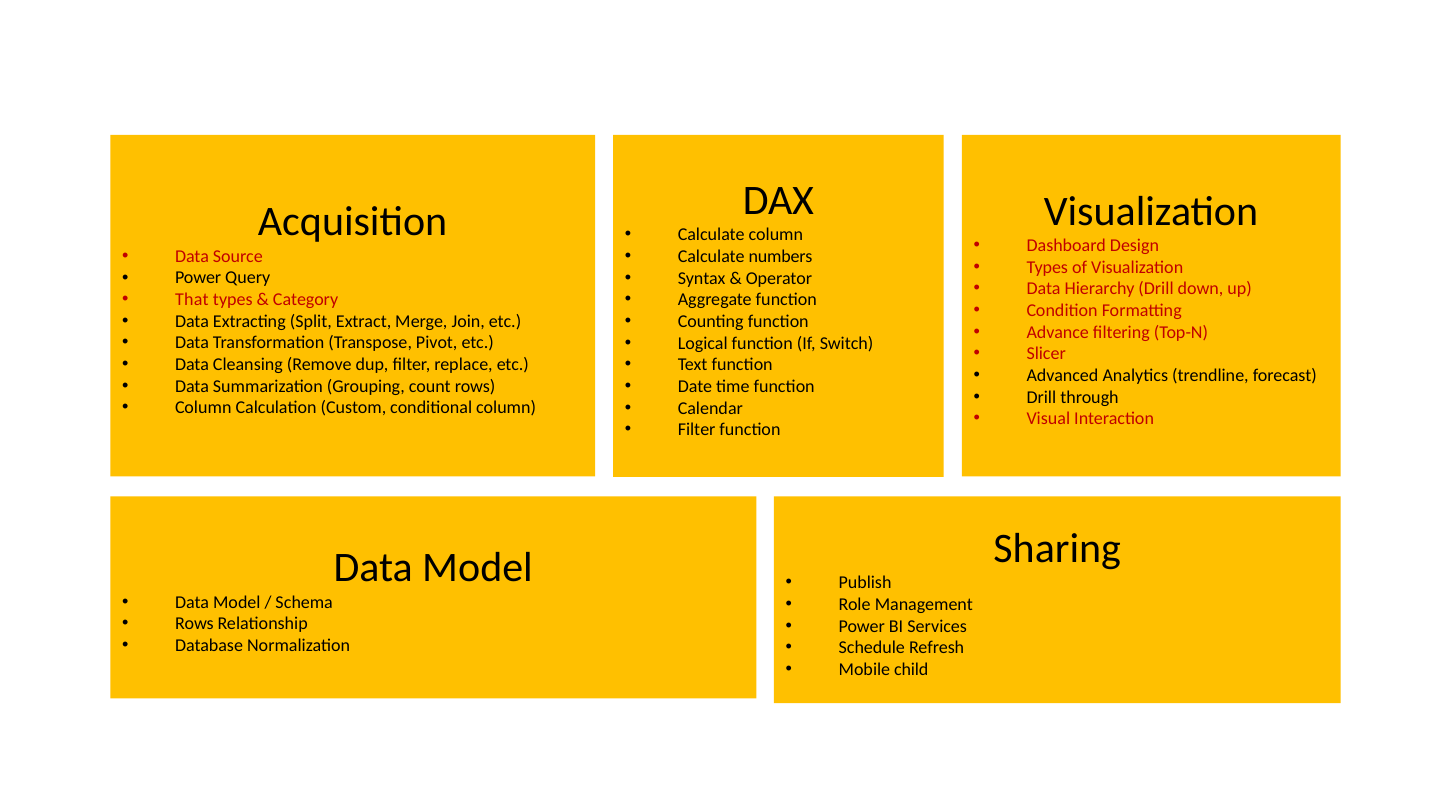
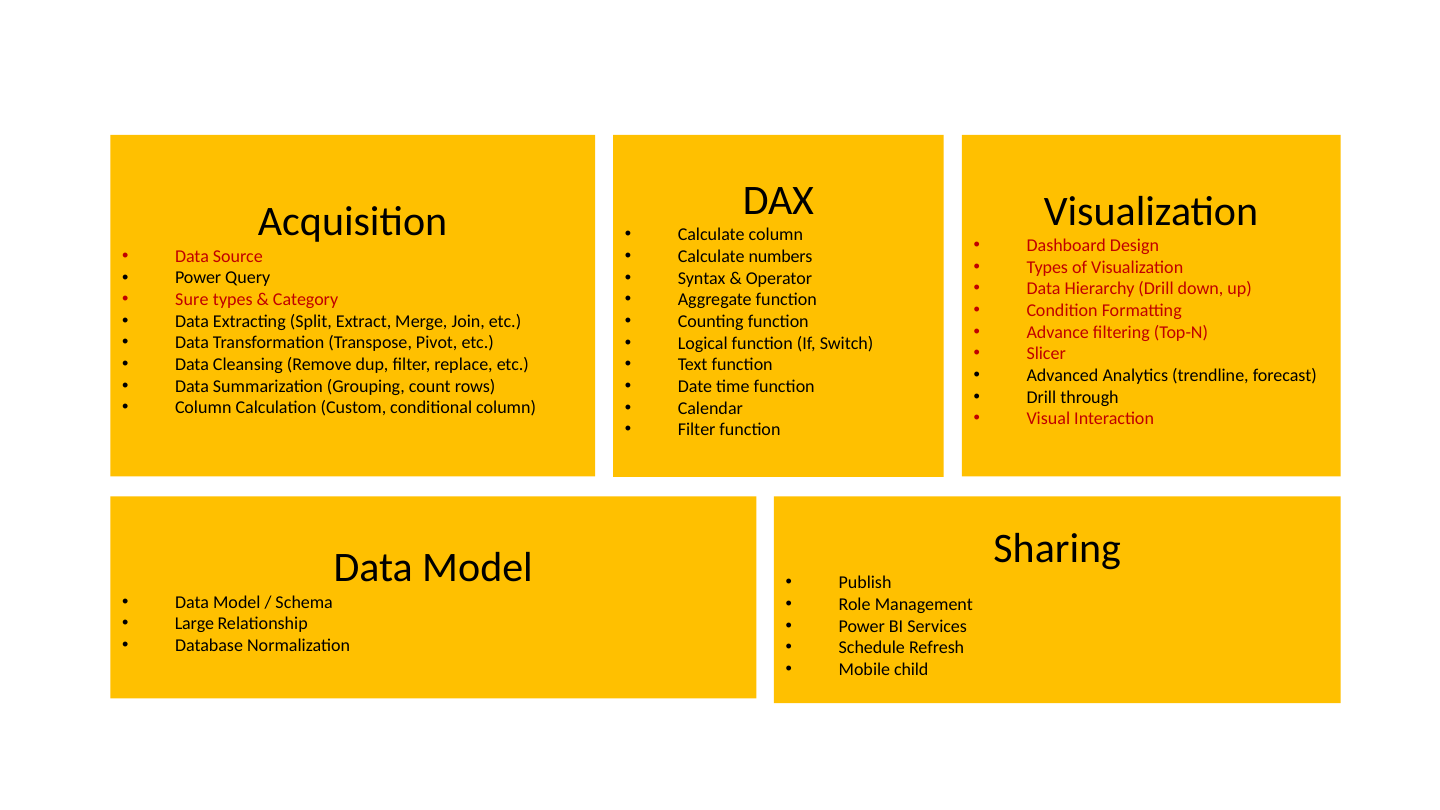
That: That -> Sure
Rows at (194, 624): Rows -> Large
